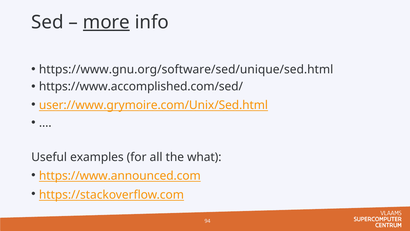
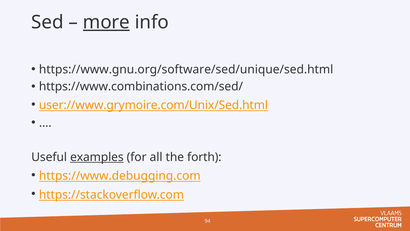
https://www.accomplished.com/sed/: https://www.accomplished.com/sed/ -> https://www.combinations.com/sed/
examples underline: none -> present
what: what -> forth
https://www.announced.com: https://www.announced.com -> https://www.debugging.com
